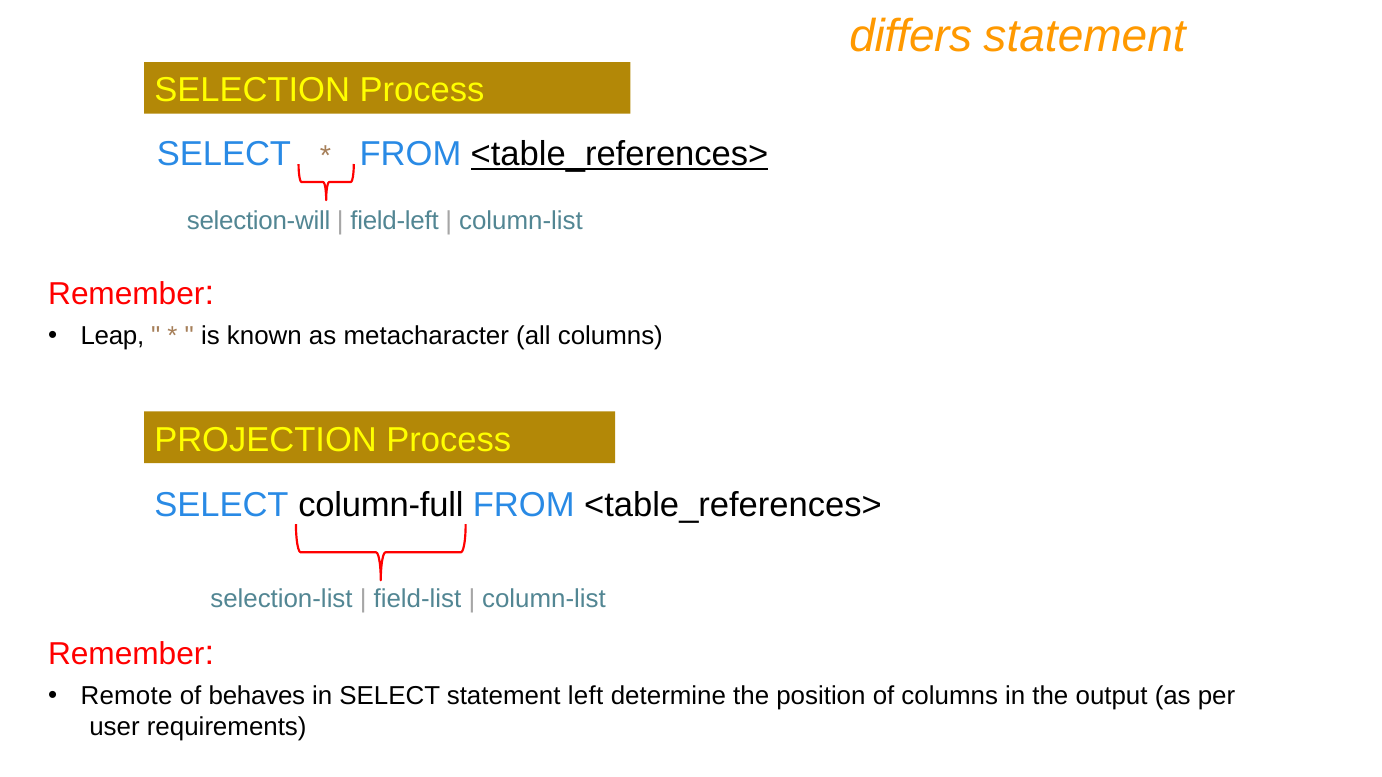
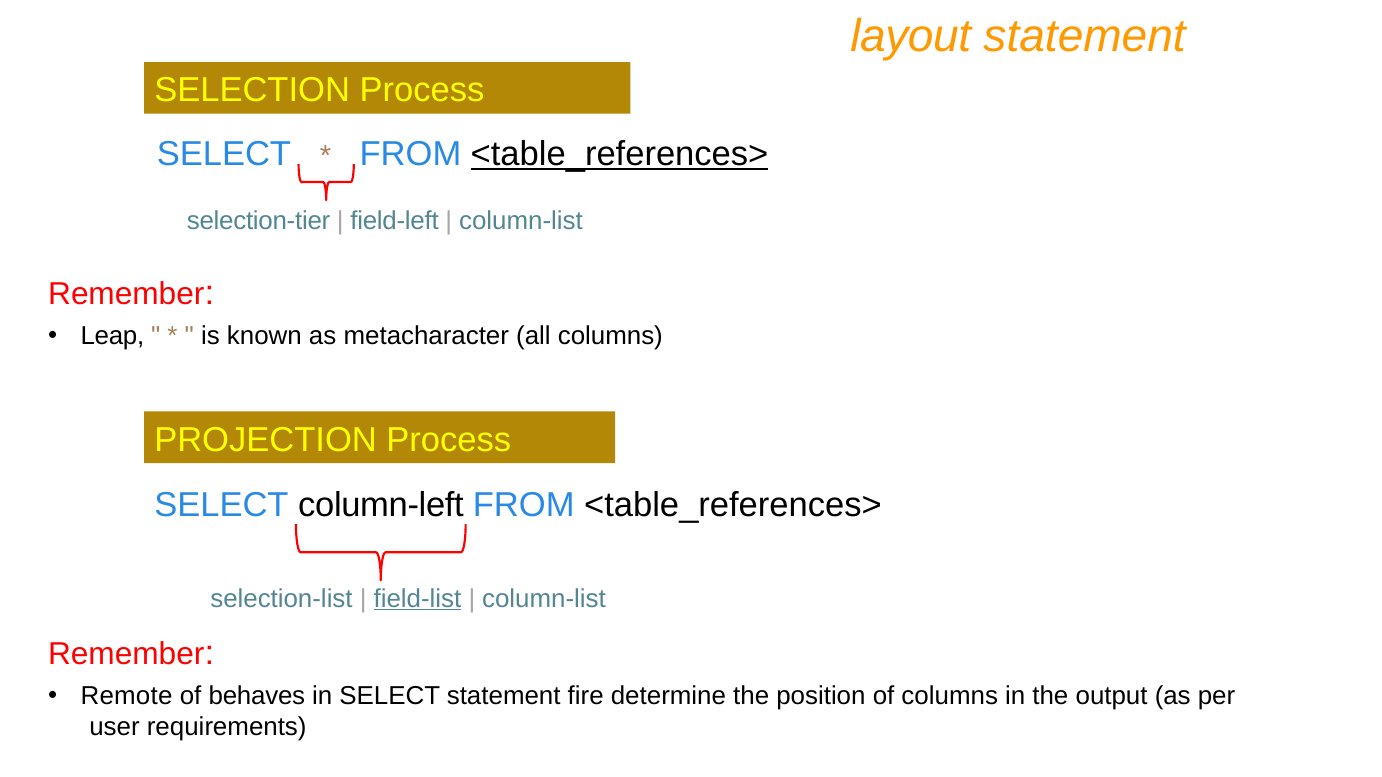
differs: differs -> layout
selection-will: selection-will -> selection-tier
column-full: column-full -> column-left
field-list underline: none -> present
left: left -> fire
